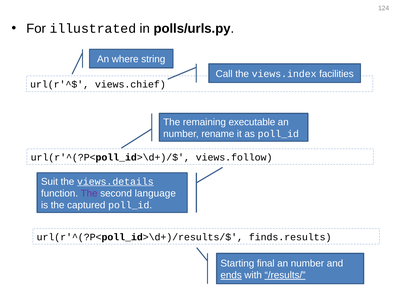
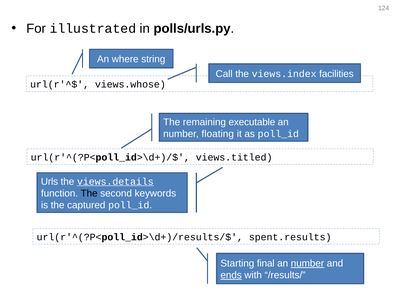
views.chief: views.chief -> views.whose
rename: rename -> floating
views.follow: views.follow -> views.titled
Suit: Suit -> Urls
The at (89, 193) colour: purple -> black
language: language -> keywords
finds.results: finds.results -> spent.results
number at (307, 263) underline: none -> present
/results/ underline: present -> none
